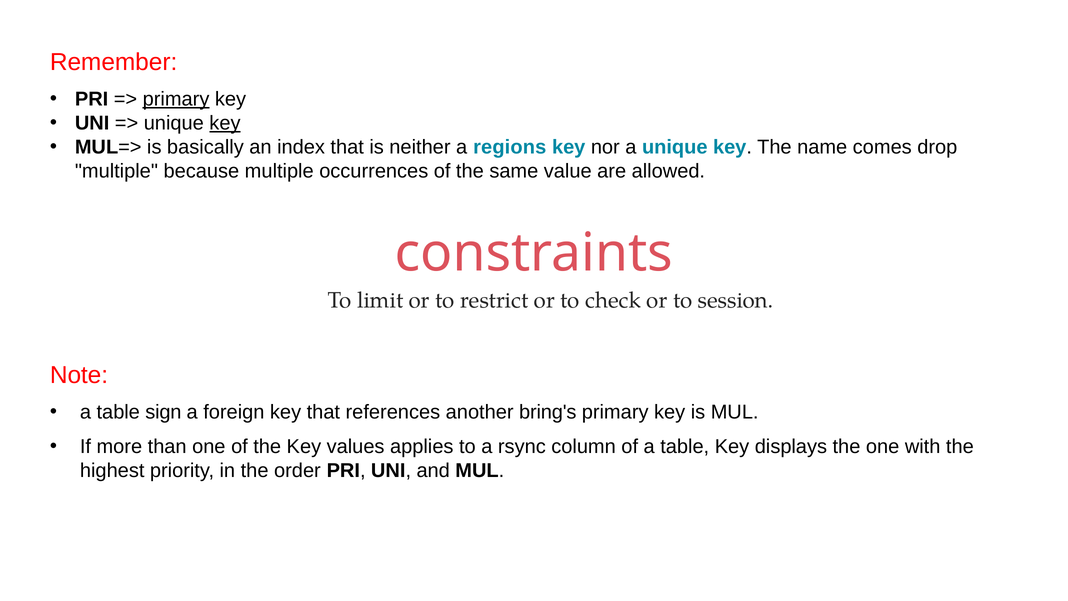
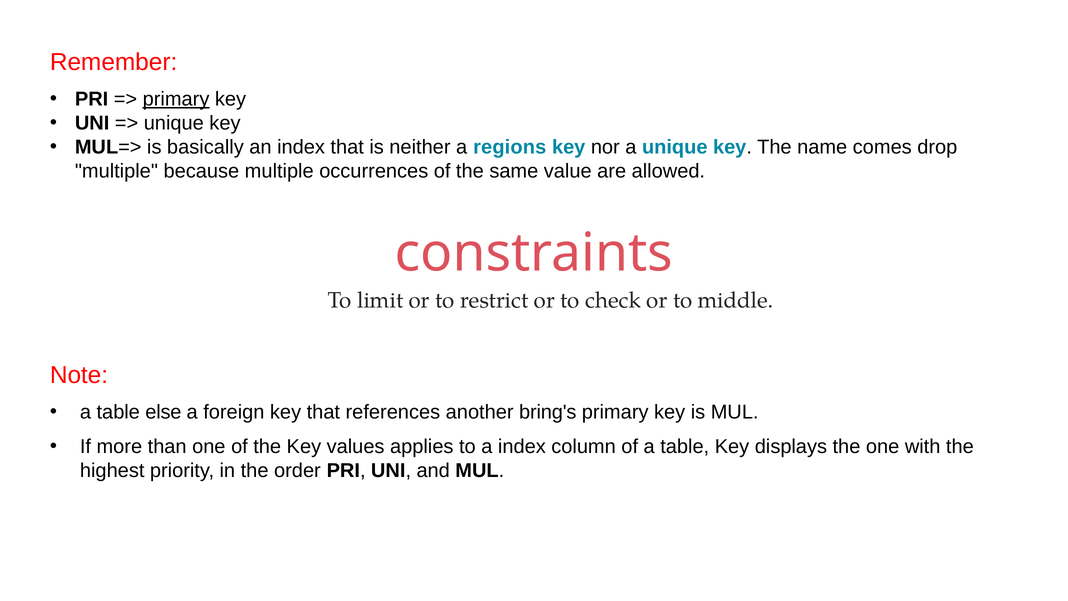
key at (225, 123) underline: present -> none
session: session -> middle
sign: sign -> else
a rsync: rsync -> index
